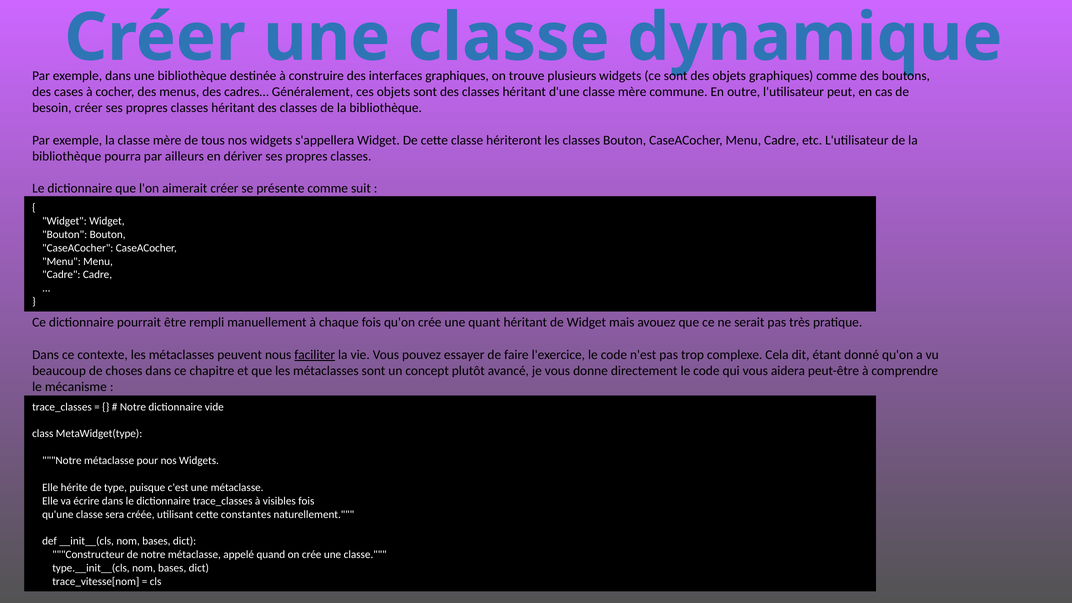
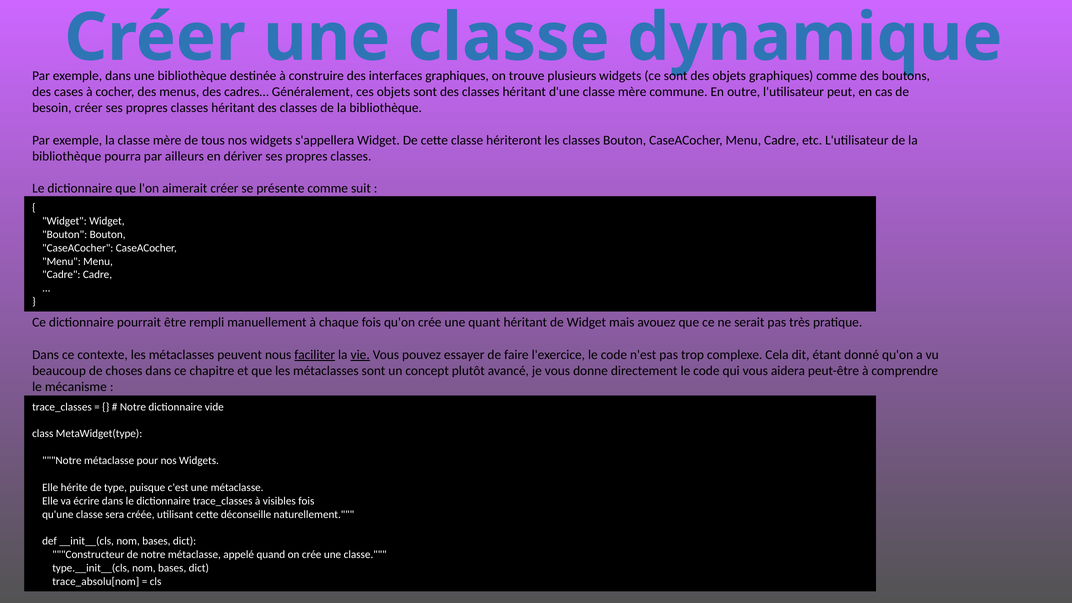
vie underline: none -> present
constantes: constantes -> déconseille
trace_vitesse[nom: trace_vitesse[nom -> trace_absolu[nom
